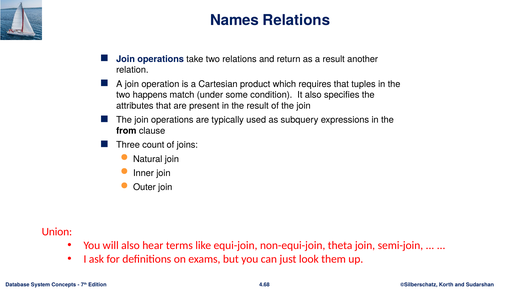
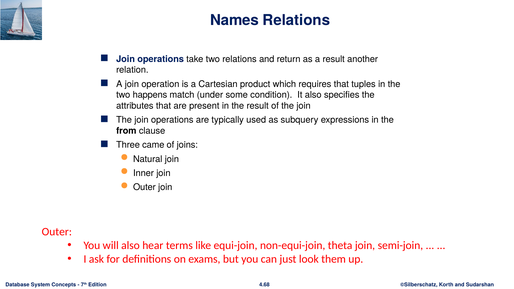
count: count -> came
Union at (57, 232): Union -> Outer
